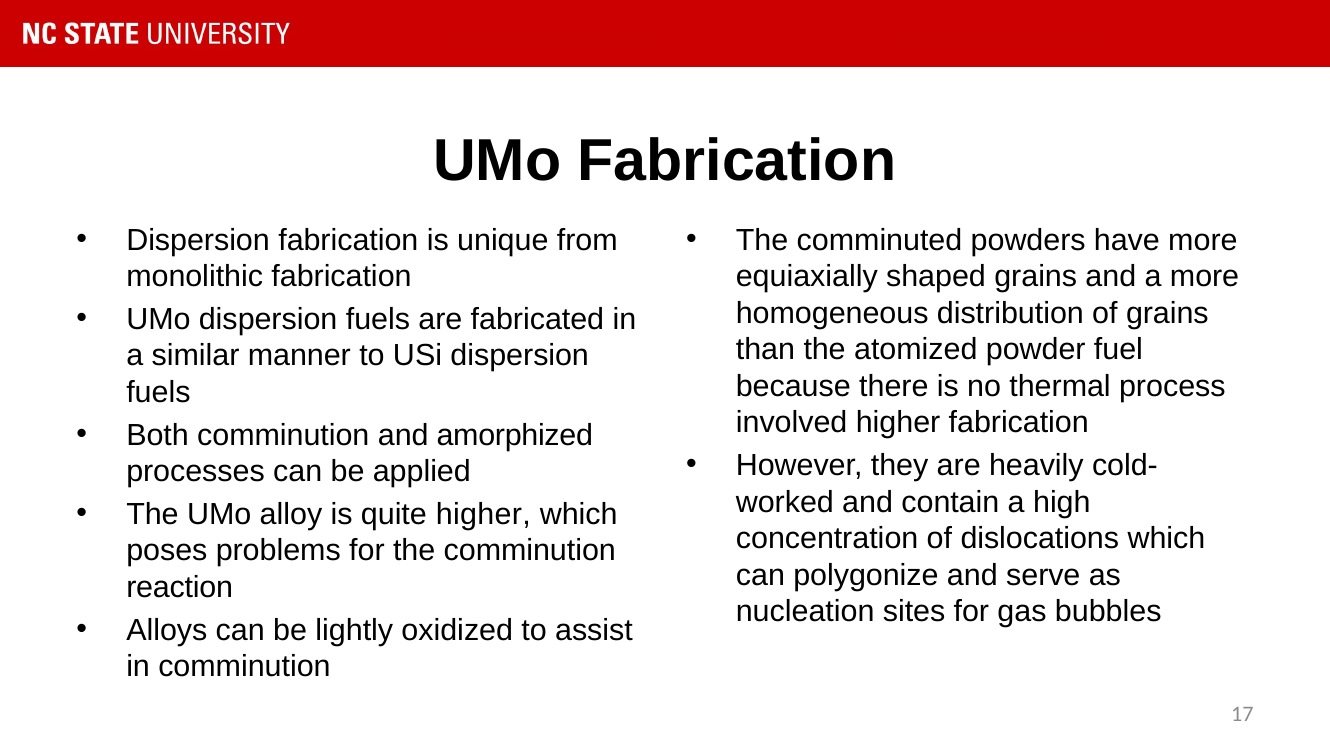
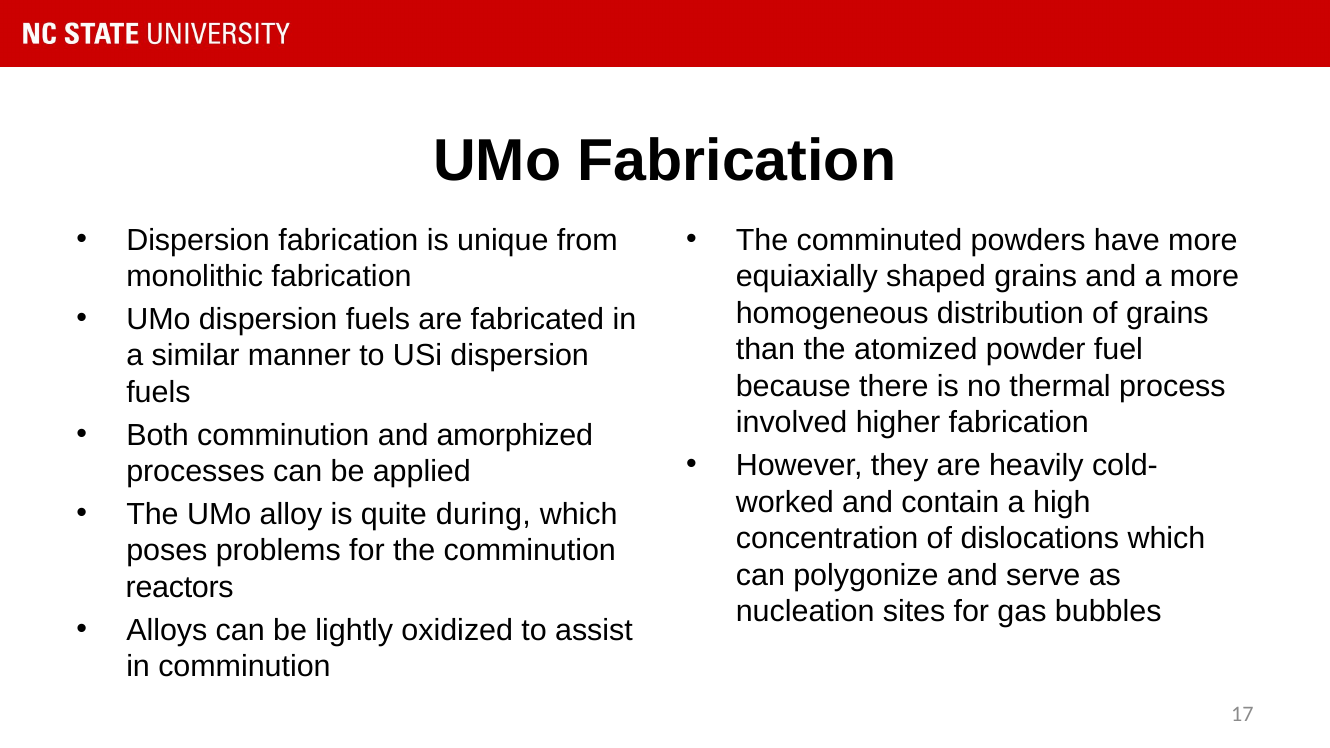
quite higher: higher -> during
reaction: reaction -> reactors
